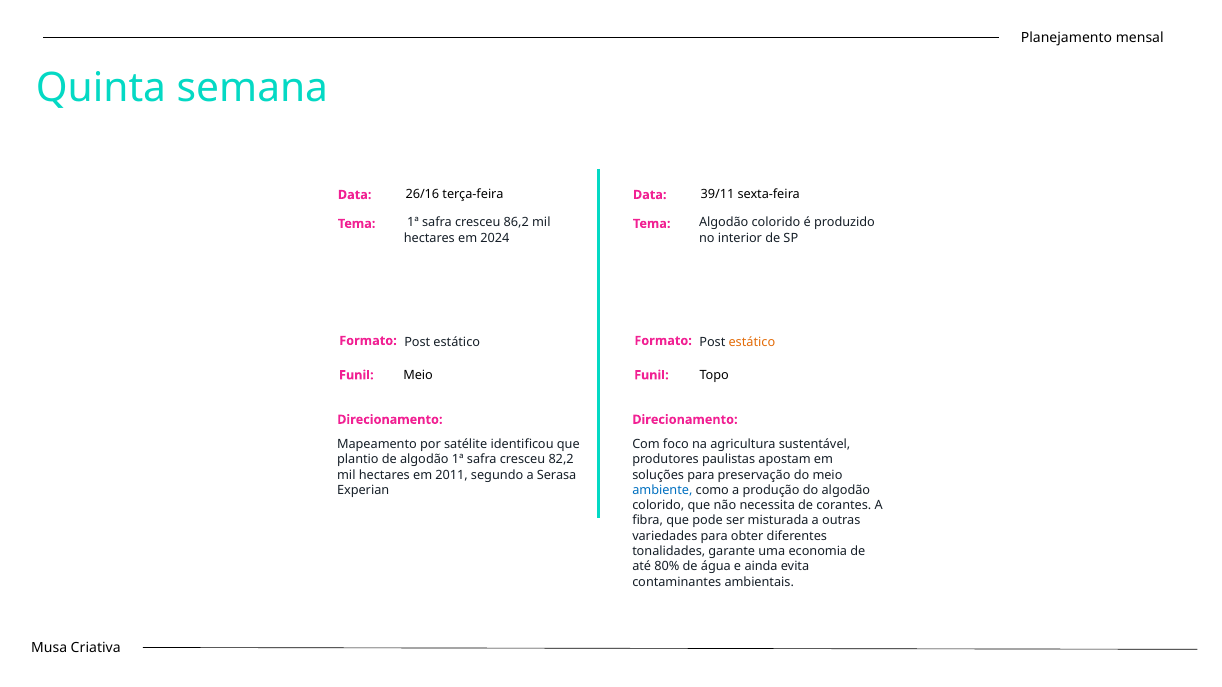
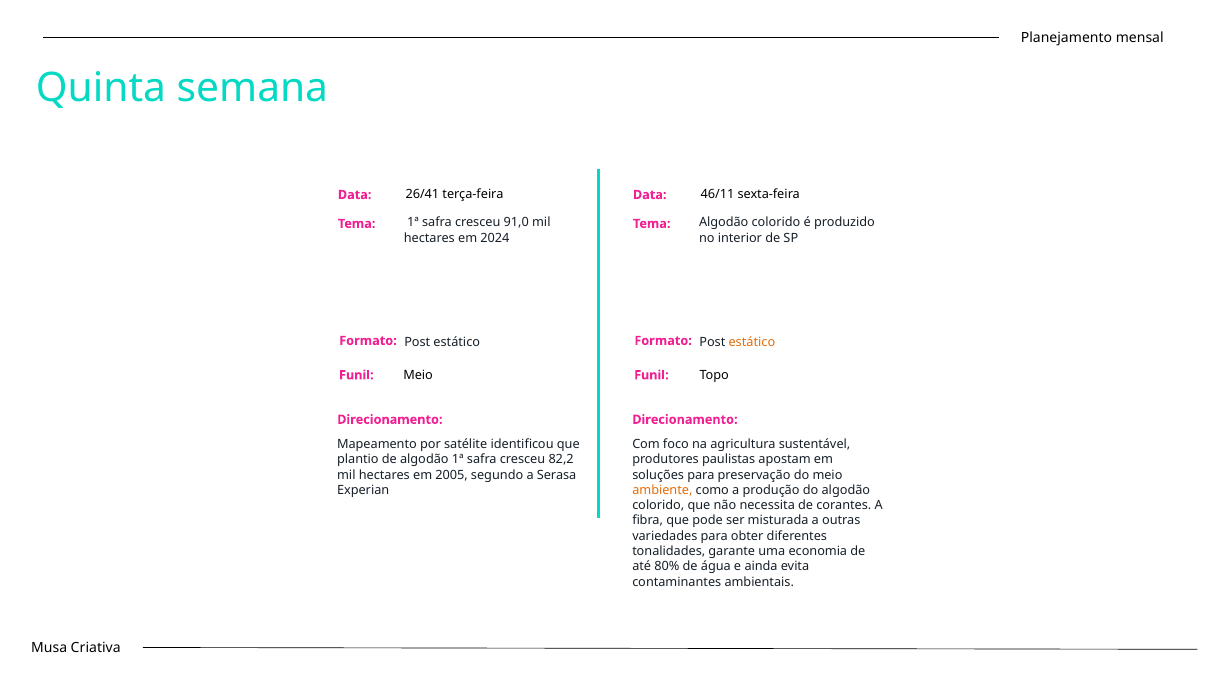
26/16: 26/16 -> 26/41
39/11: 39/11 -> 46/11
86,2: 86,2 -> 91,0
2011: 2011 -> 2005
ambiente colour: blue -> orange
